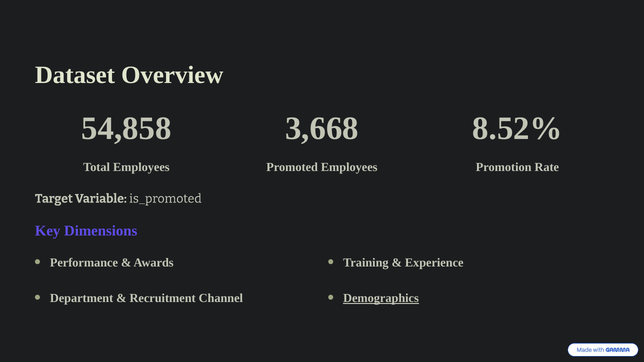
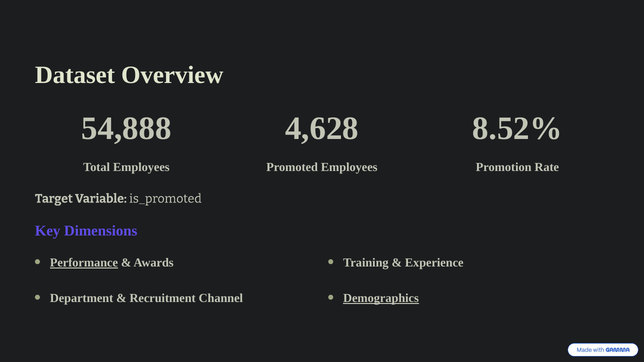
54,858: 54,858 -> 54,888
3,668: 3,668 -> 4,628
Performance underline: none -> present
